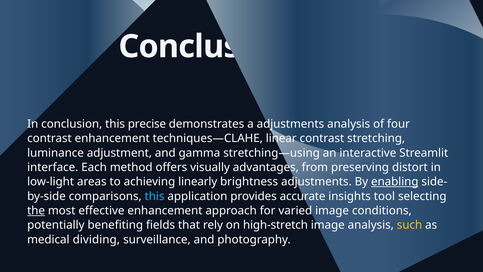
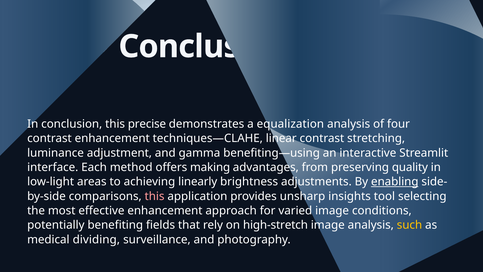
a adjustments: adjustments -> equalization
stretching—using: stretching—using -> benefiting—using
visually: visually -> making
distort: distort -> quality
this at (155, 196) colour: light blue -> pink
accurate: accurate -> unsharp
the underline: present -> none
